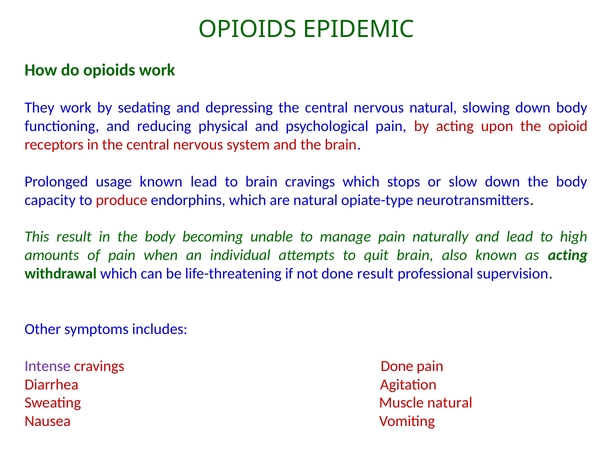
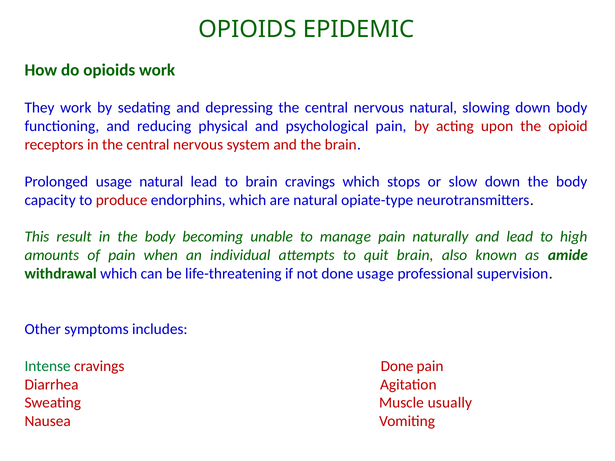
usage known: known -> natural
as acting: acting -> amide
done result: result -> usage
Intense colour: purple -> green
Muscle natural: natural -> usually
